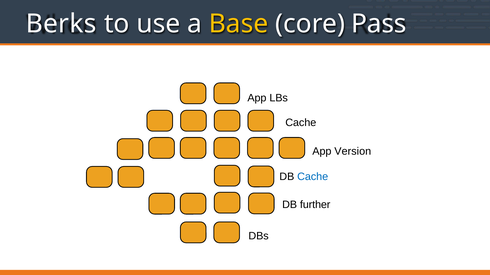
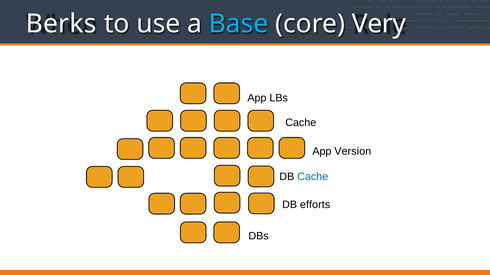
Base colour: yellow -> light blue
Pass: Pass -> Very
further: further -> efforts
